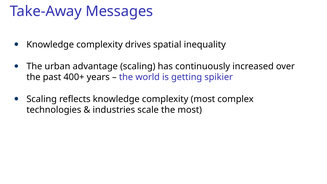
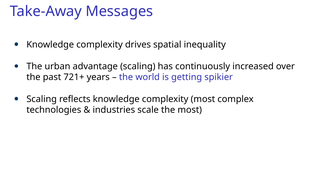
400+: 400+ -> 721+
